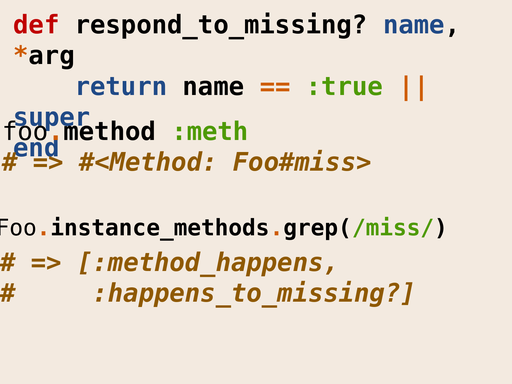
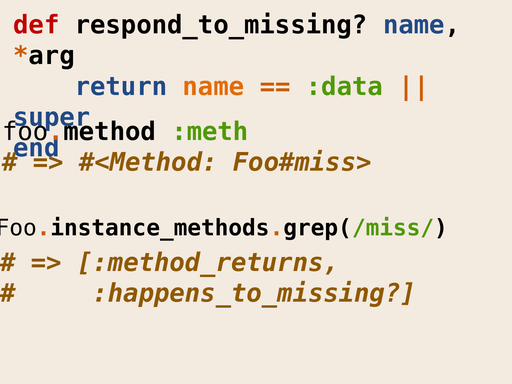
name at (213, 87) colour: black -> orange
:true: :true -> :data
:method_happens: :method_happens -> :method_returns
